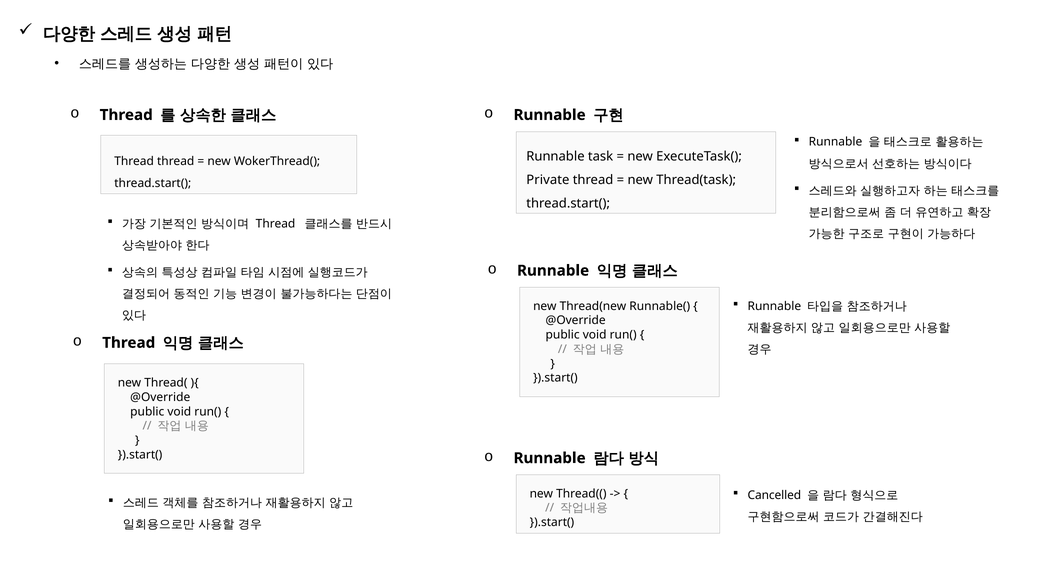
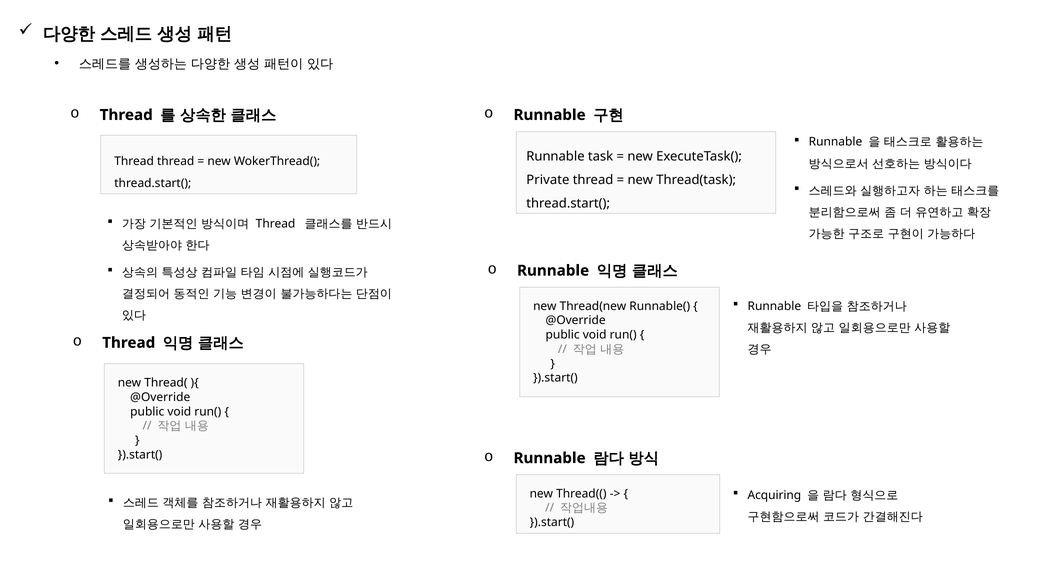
Cancelled: Cancelled -> Acquiring
